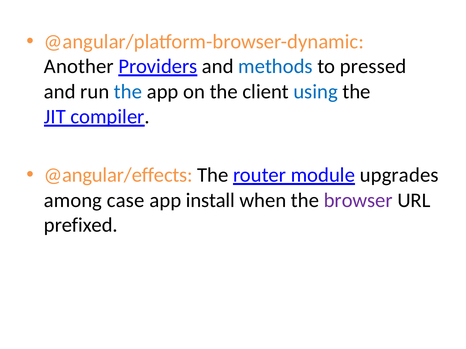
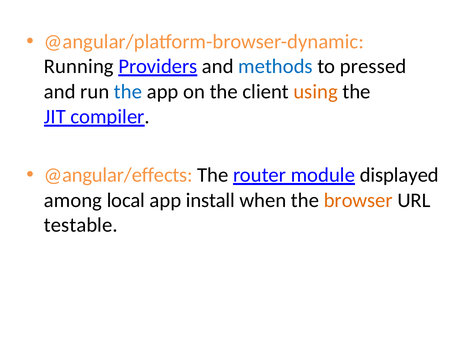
Another: Another -> Running
using colour: blue -> orange
upgrades: upgrades -> displayed
case: case -> local
browser colour: purple -> orange
prefixed: prefixed -> testable
